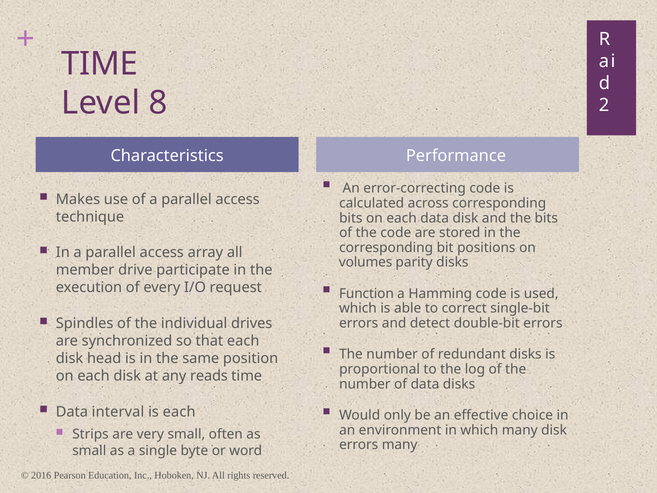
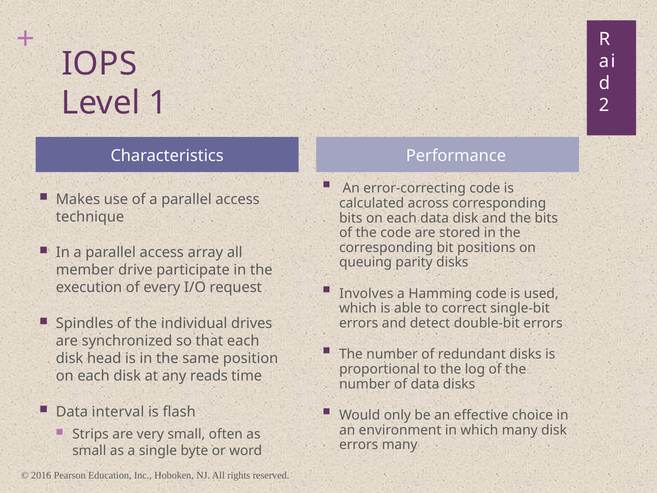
TIME at (100, 64): TIME -> IOPS
8: 8 -> 1
volumes: volumes -> queuing
Function: Function -> Involves
is each: each -> flash
